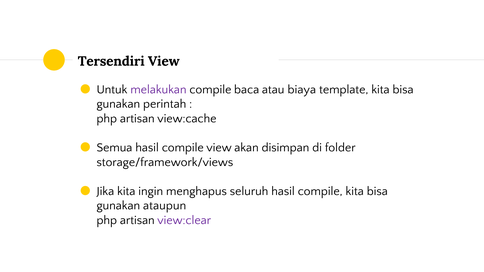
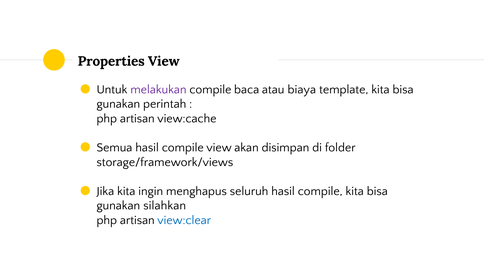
Tersendiri: Tersendiri -> Properties
ataupun: ataupun -> silahkan
view:clear colour: purple -> blue
